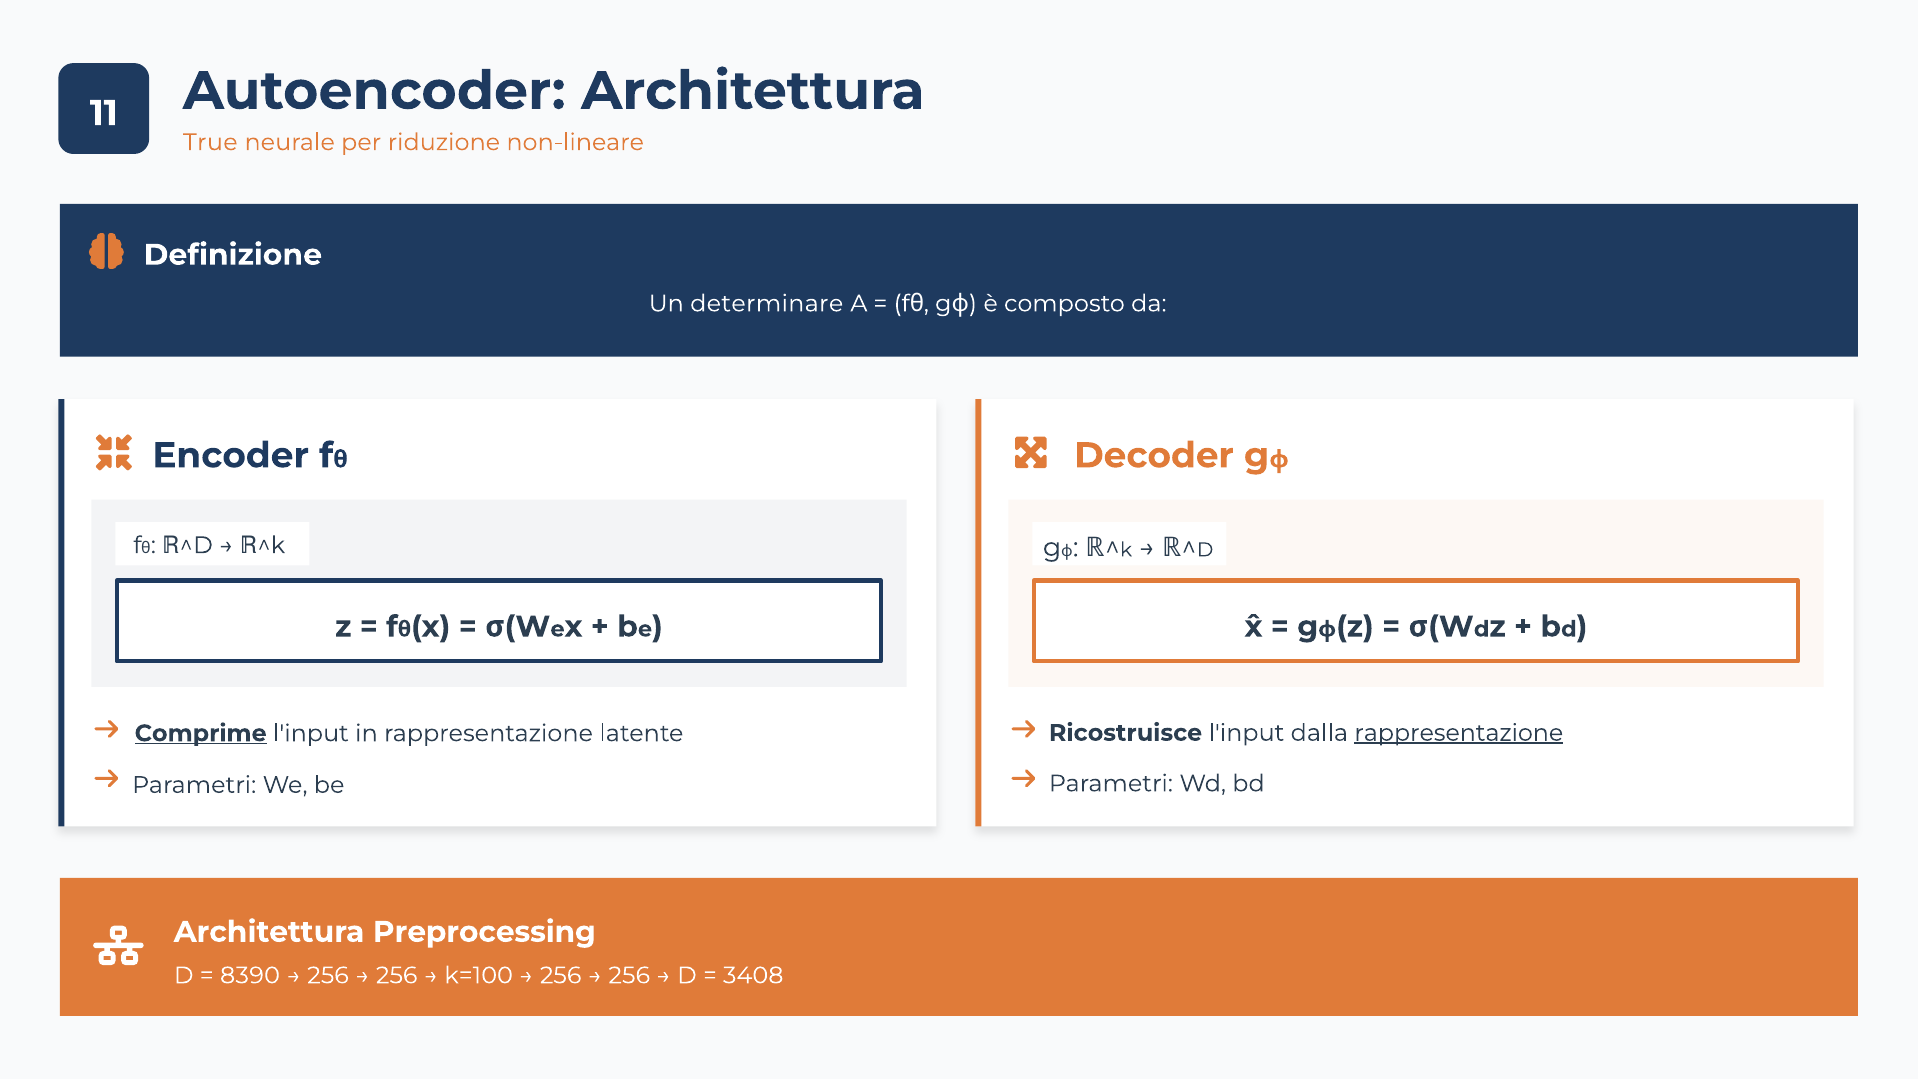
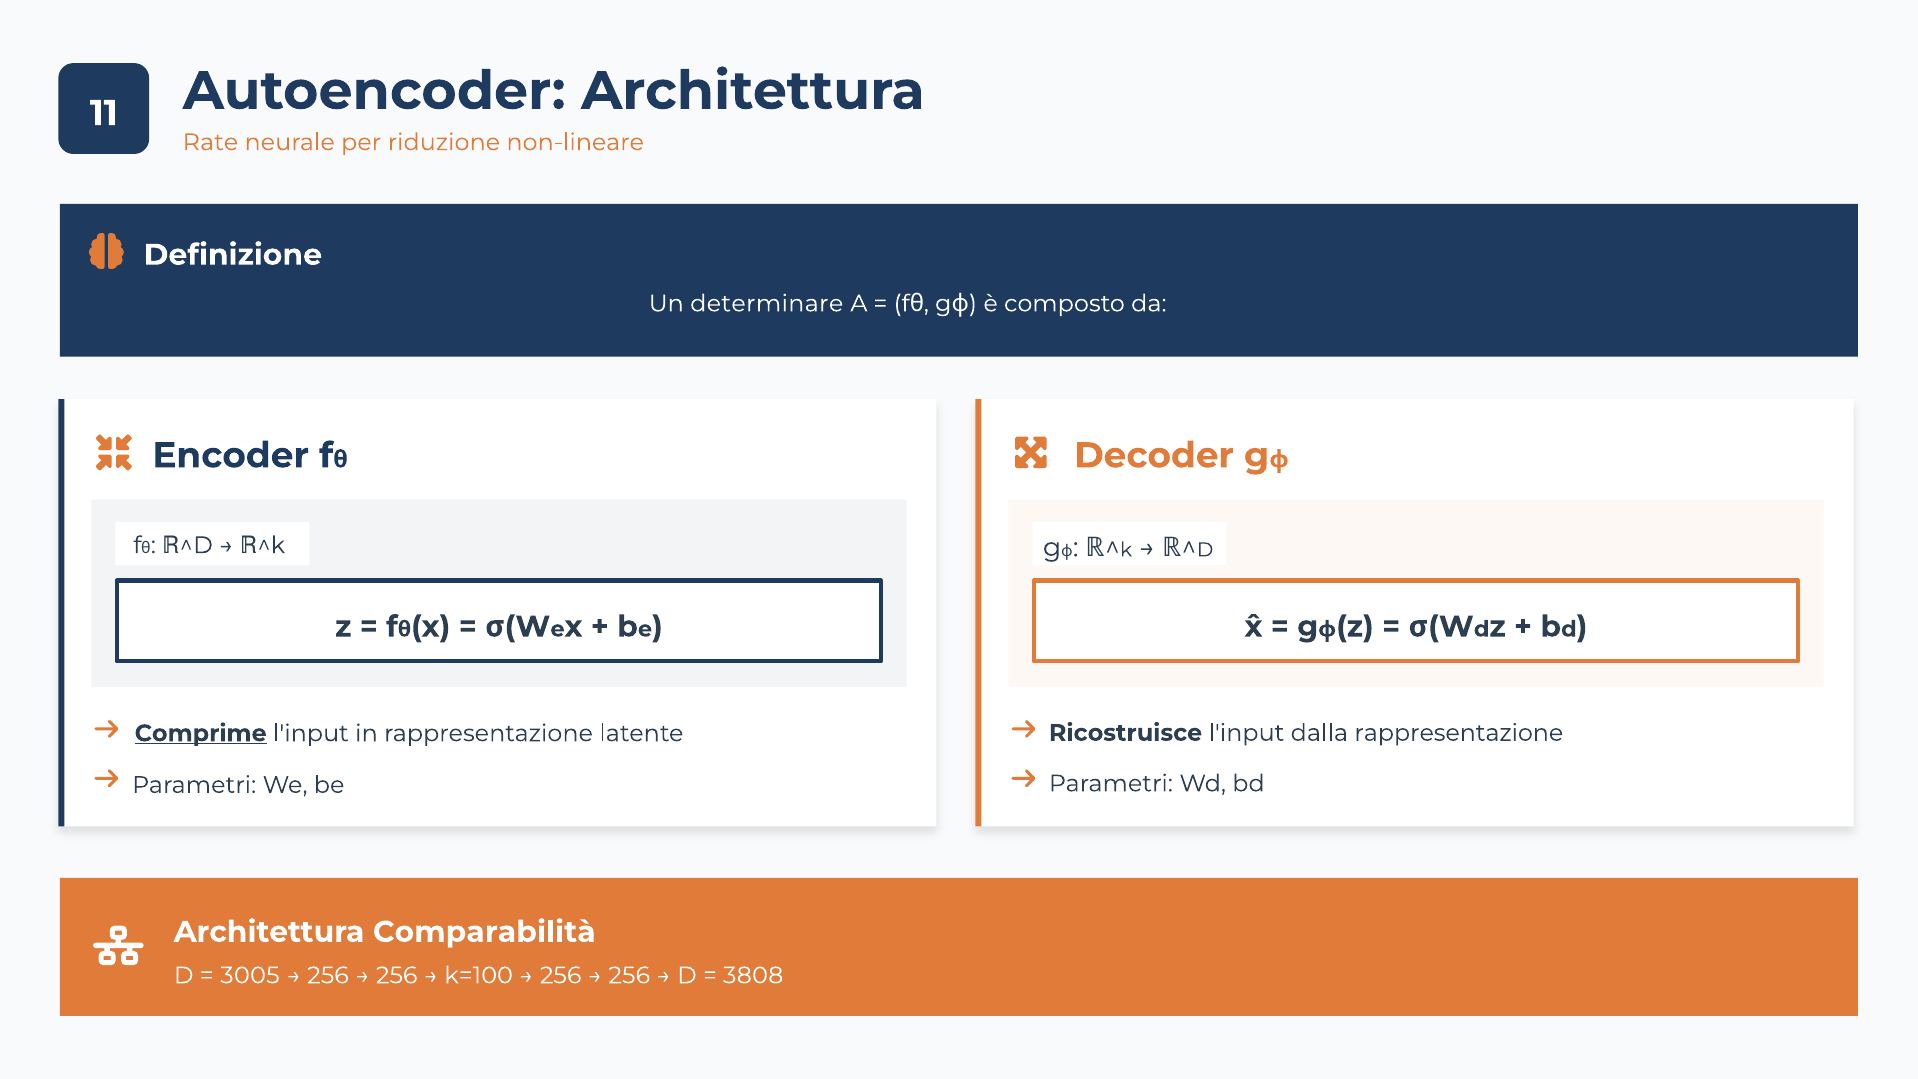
True: True -> Rate
rappresentazione at (1459, 733) underline: present -> none
Preprocessing: Preprocessing -> Comparabilità
8390: 8390 -> 3005
3408: 3408 -> 3808
